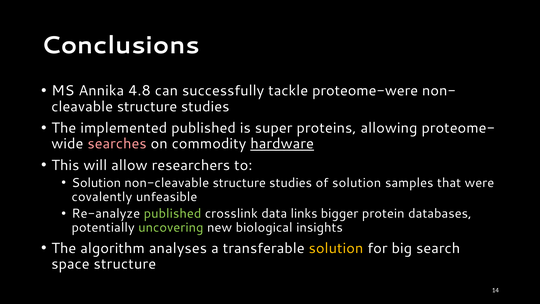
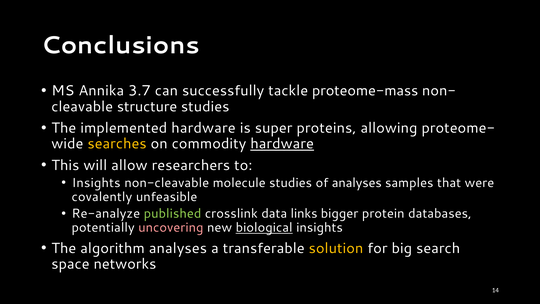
4.8: 4.8 -> 3.7
proteome-were: proteome-were -> proteome-mass
implemented published: published -> hardware
searches colour: pink -> yellow
Solution at (96, 183): Solution -> Insights
non-cleavable structure: structure -> molecule
of solution: solution -> analyses
uncovering colour: light green -> pink
biological underline: none -> present
space structure: structure -> networks
